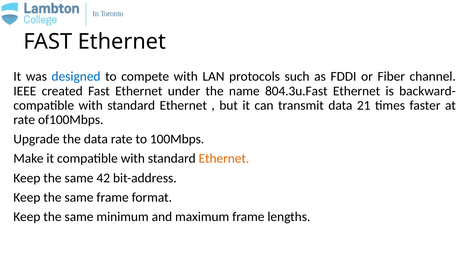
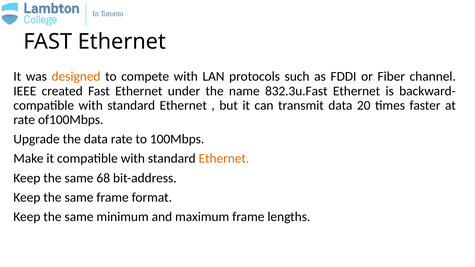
designed colour: blue -> orange
804.3u.Fast: 804.3u.Fast -> 832.3u.Fast
21: 21 -> 20
42: 42 -> 68
